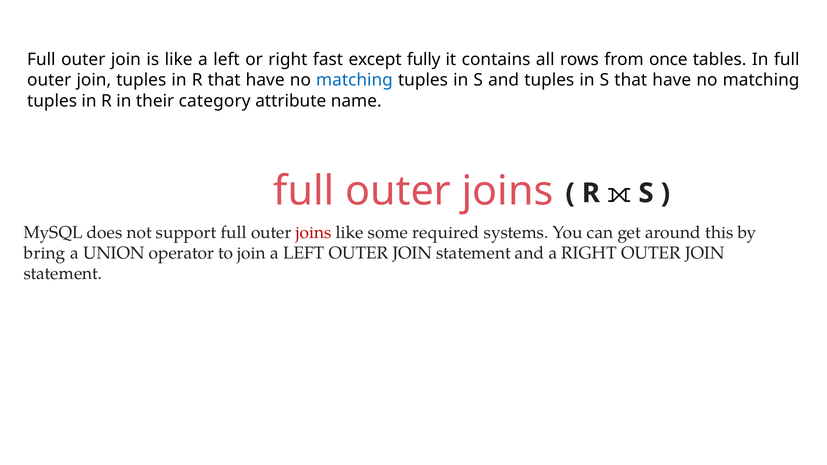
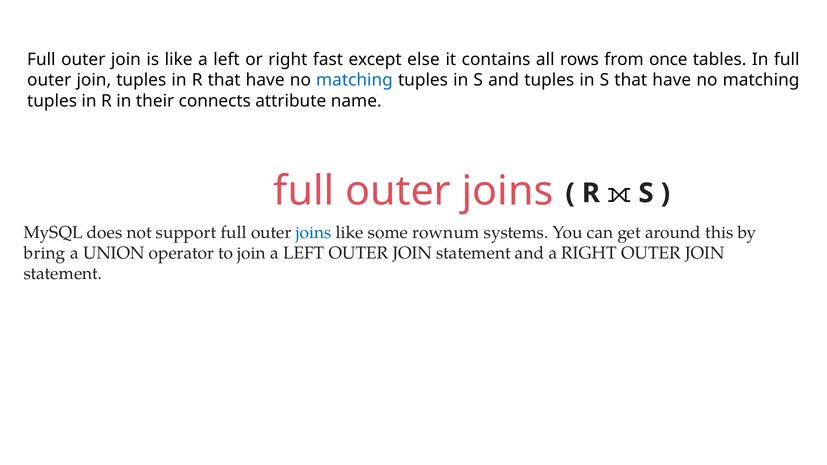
fully: fully -> else
category: category -> connects
joins at (314, 233) colour: red -> blue
required: required -> rownum
